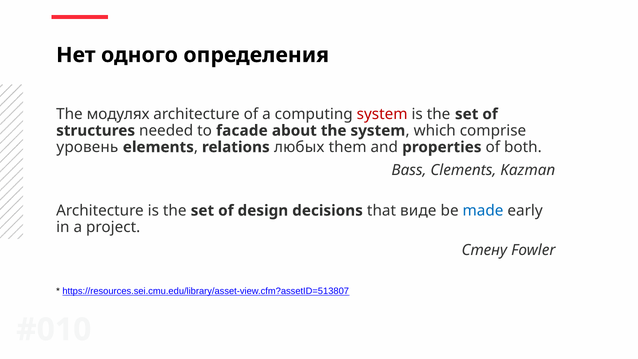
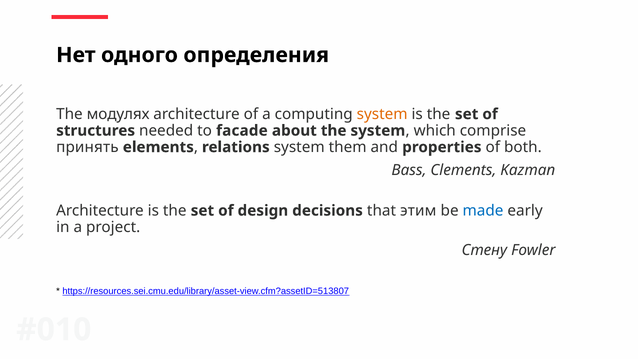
system at (382, 114) colour: red -> orange
уровень: уровень -> принять
relations любых: любых -> system
виде: виде -> этим
